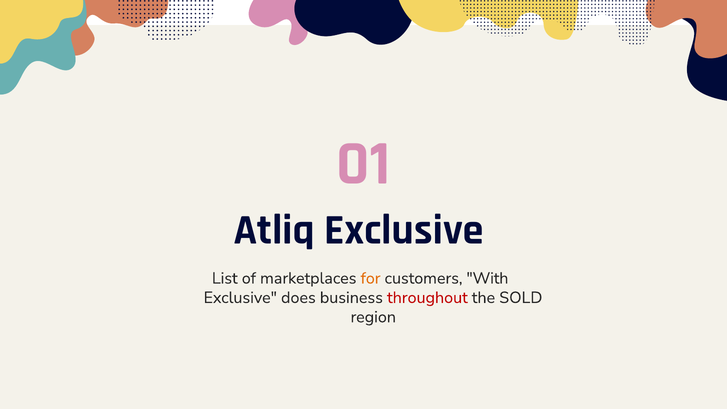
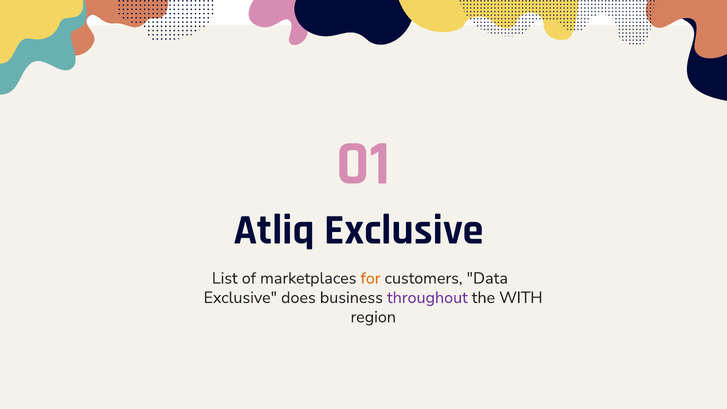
With: With -> Data
throughout colour: red -> purple
SOLD: SOLD -> WITH
